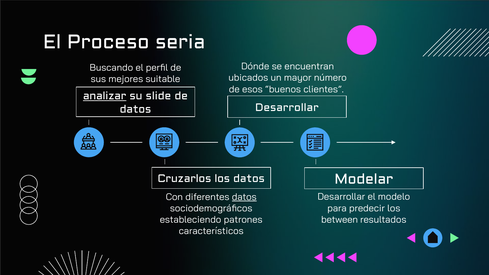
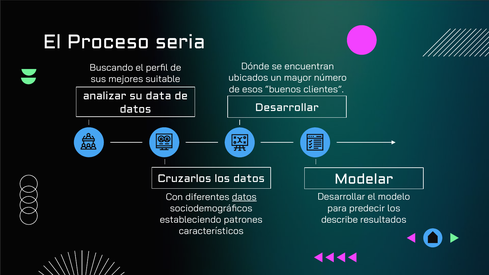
analizar underline: present -> none
slide: slide -> data
between: between -> describe
